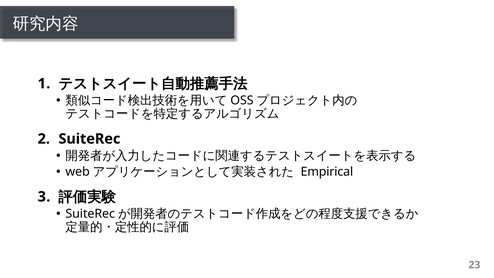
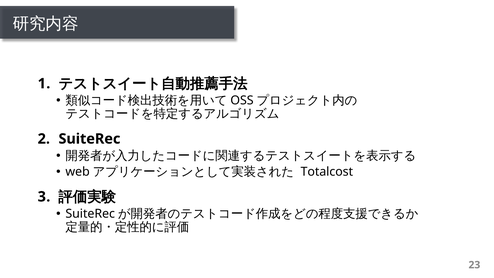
Empirical: Empirical -> Totalcost
